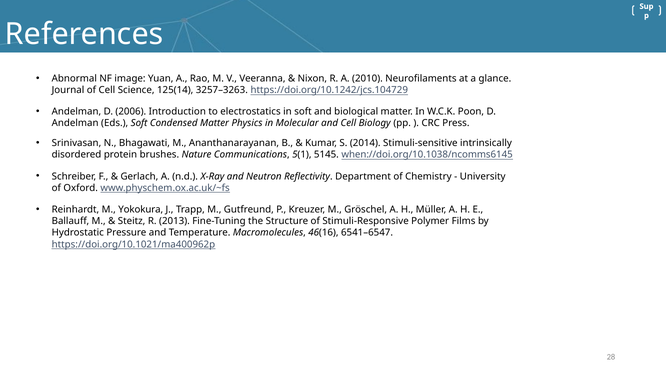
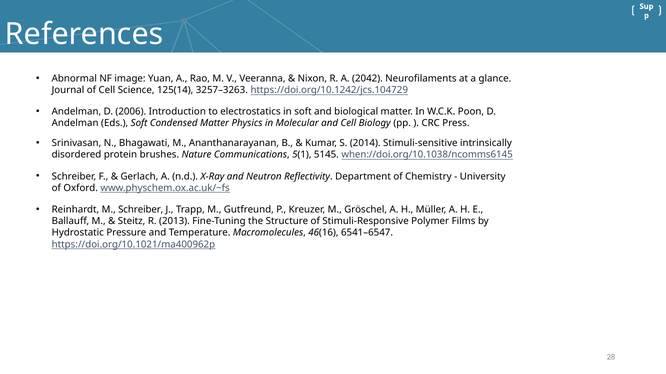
2010: 2010 -> 2042
M Yokokura: Yokokura -> Schreiber
